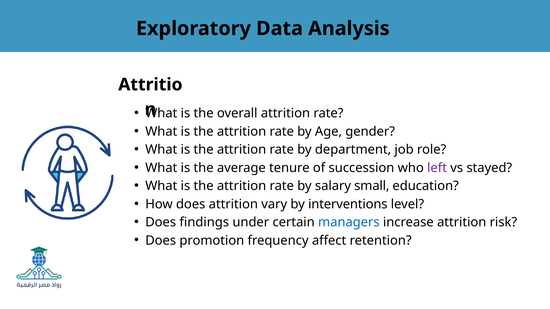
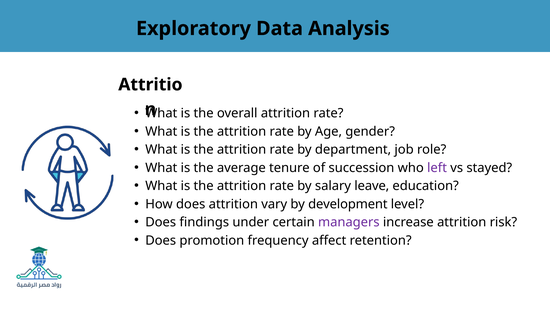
small: small -> leave
interventions: interventions -> development
managers colour: blue -> purple
